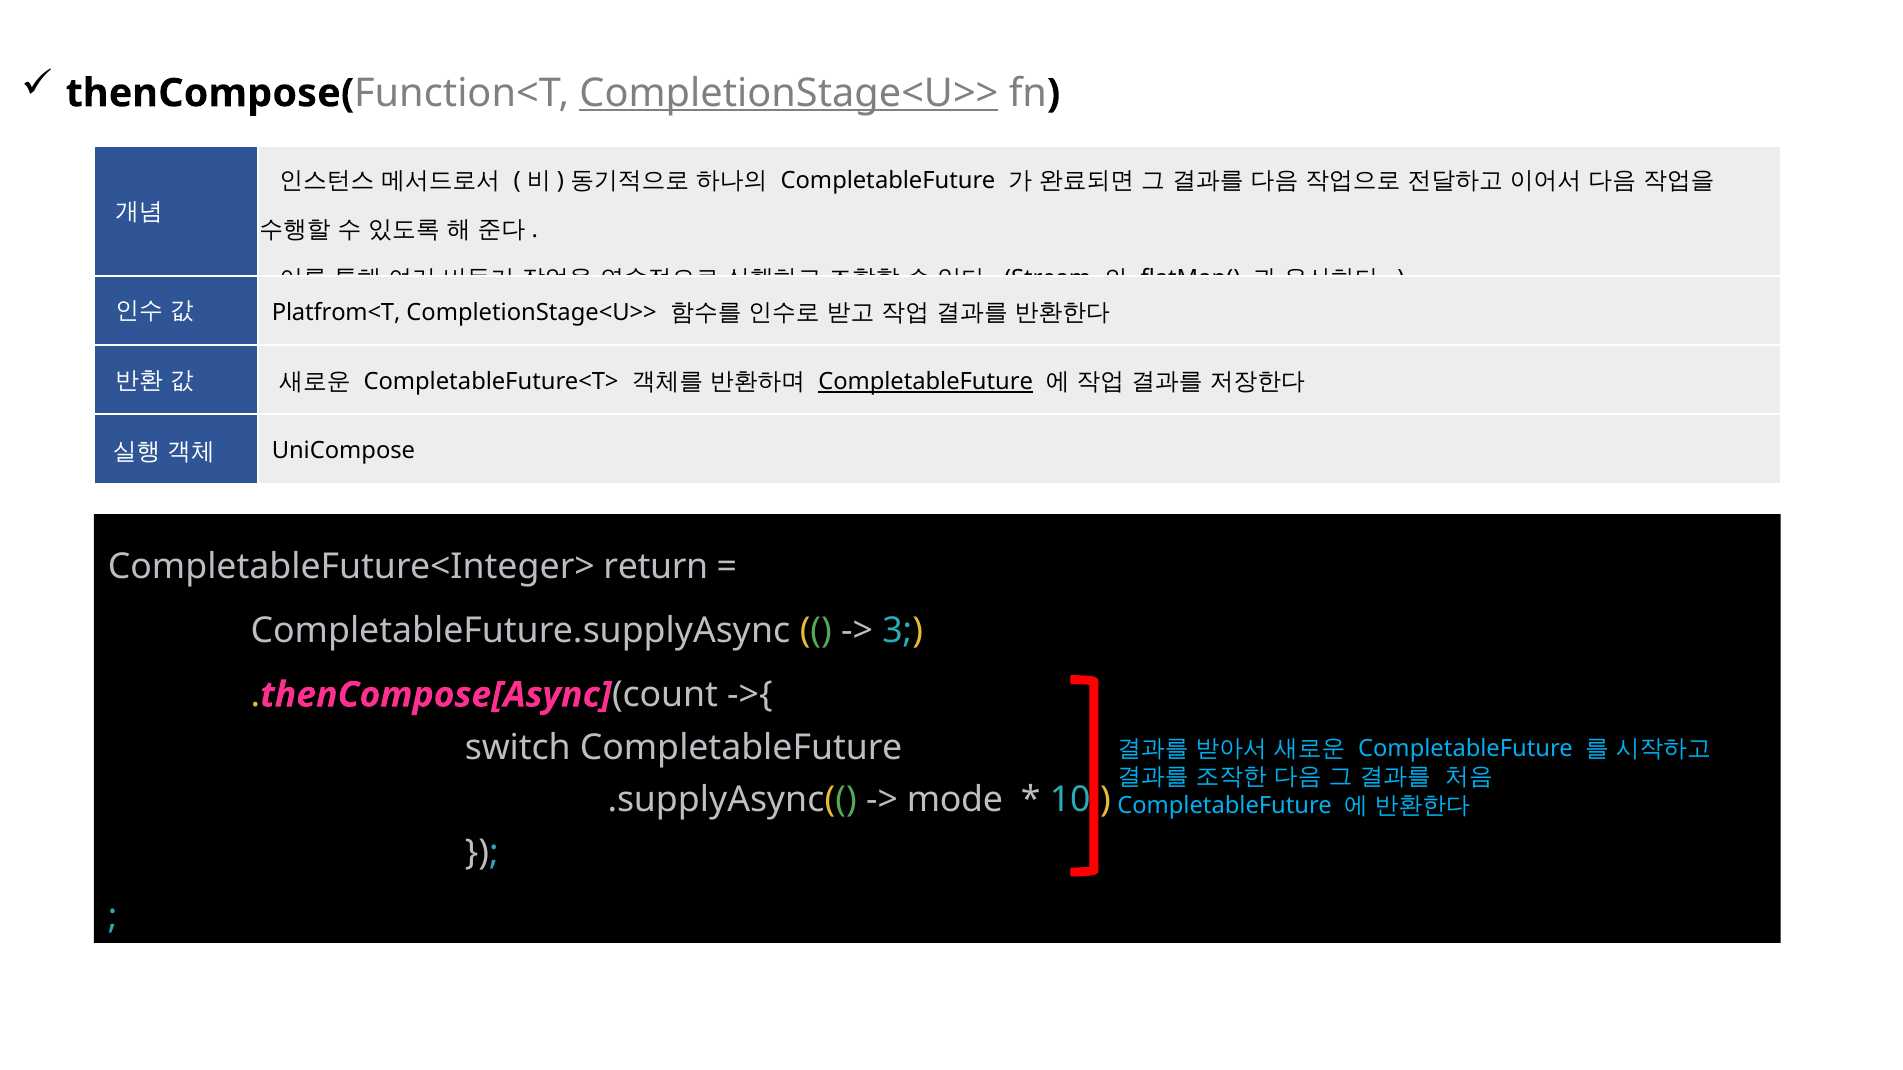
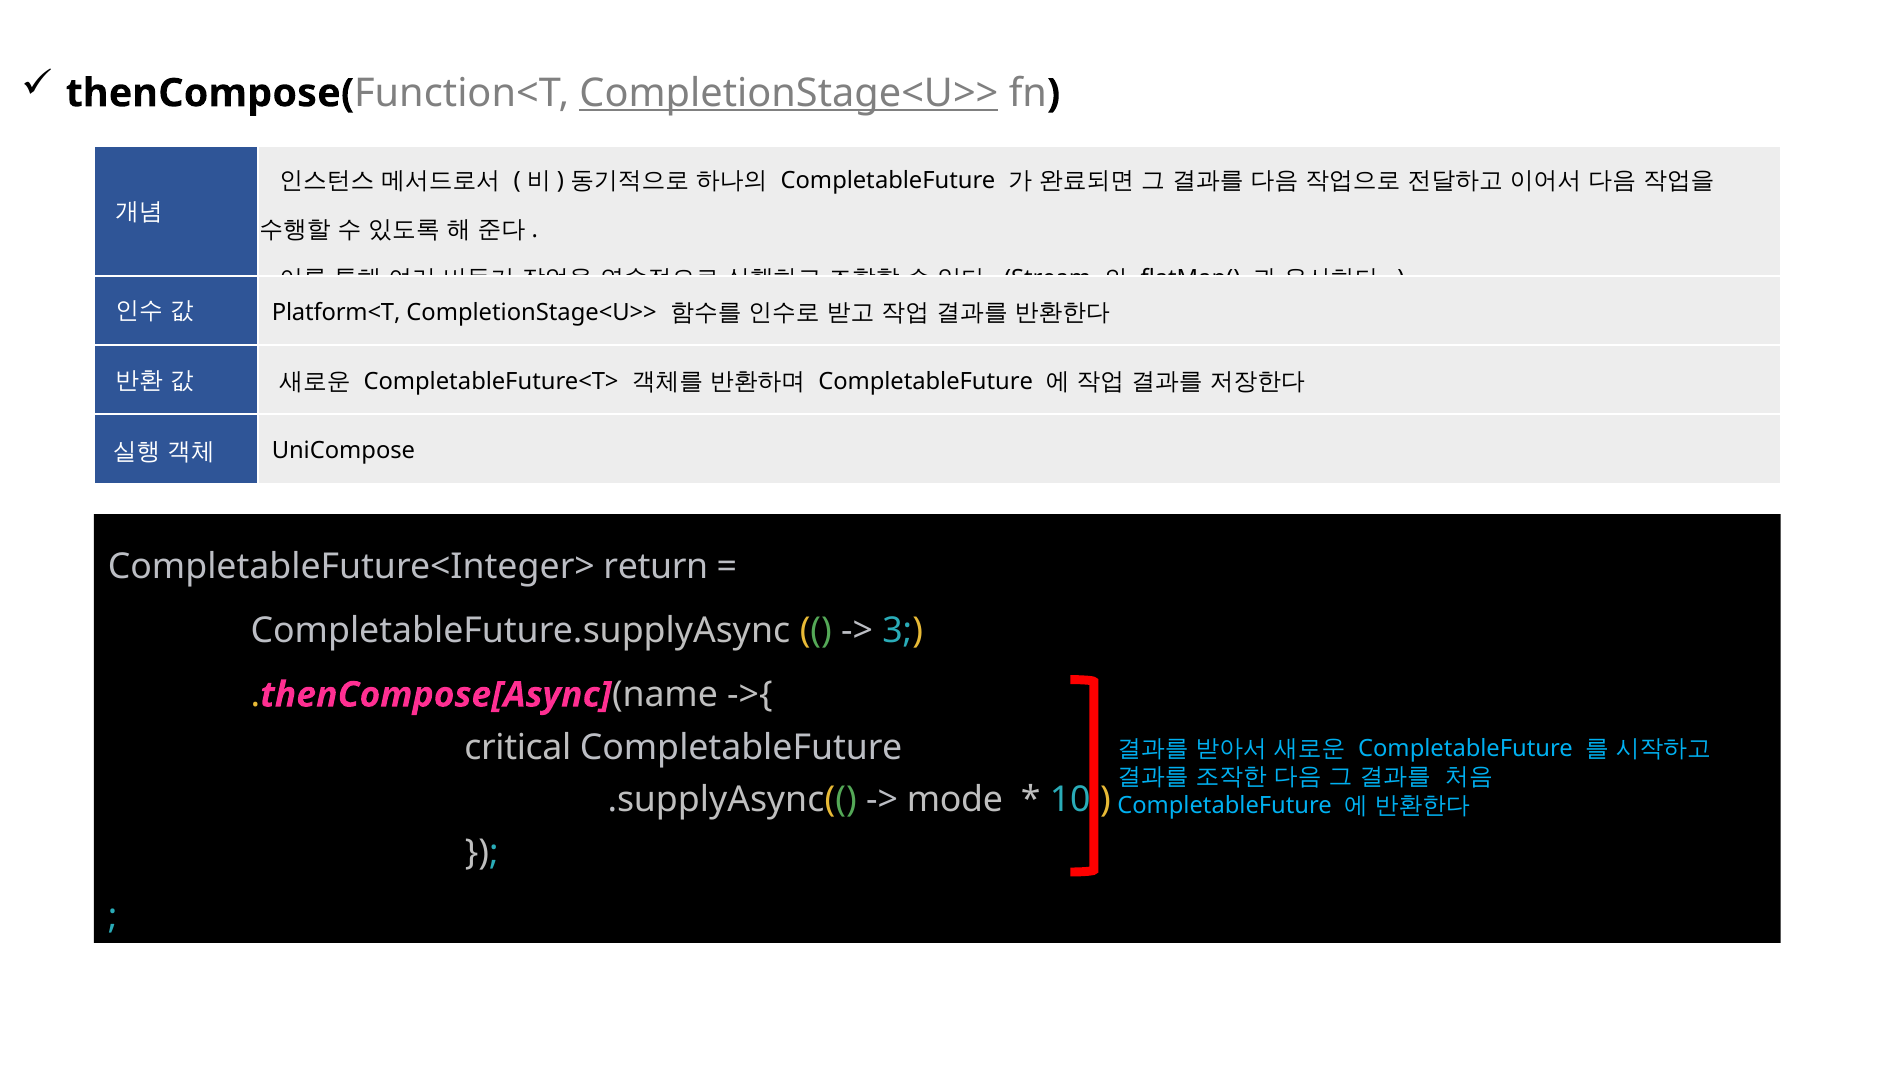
Platfrom<T: Platfrom<T -> Platform<T
CompletableFuture at (926, 382) underline: present -> none
count: count -> name
switch: switch -> critical
